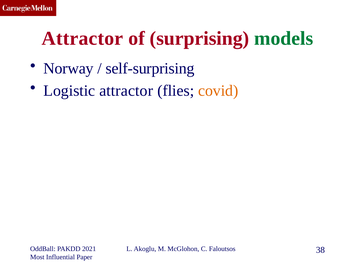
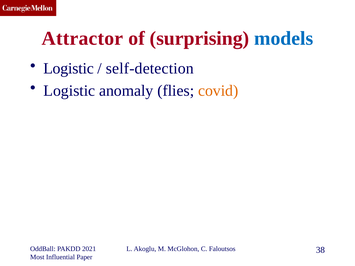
models colour: green -> blue
Norway at (69, 69): Norway -> Logistic
self-surprising: self-surprising -> self-detection
Logistic attractor: attractor -> anomaly
